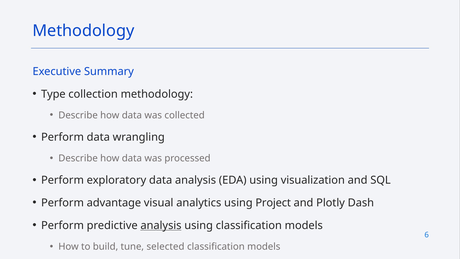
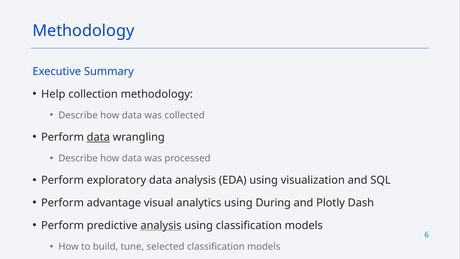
Type: Type -> Help
data at (98, 137) underline: none -> present
Project: Project -> During
